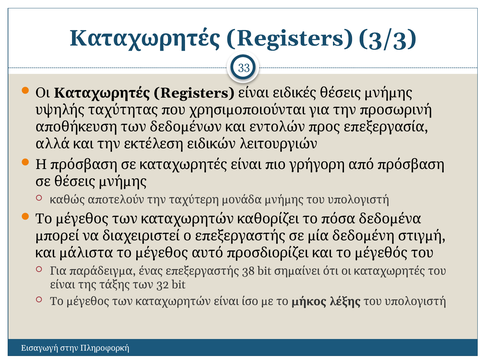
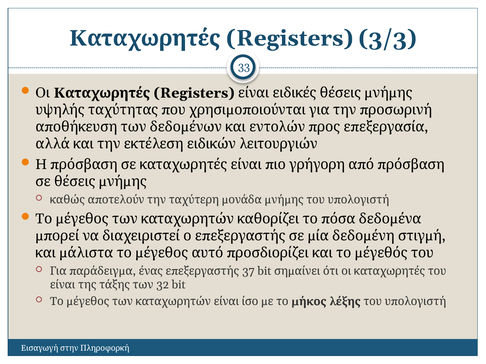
38: 38 -> 37
